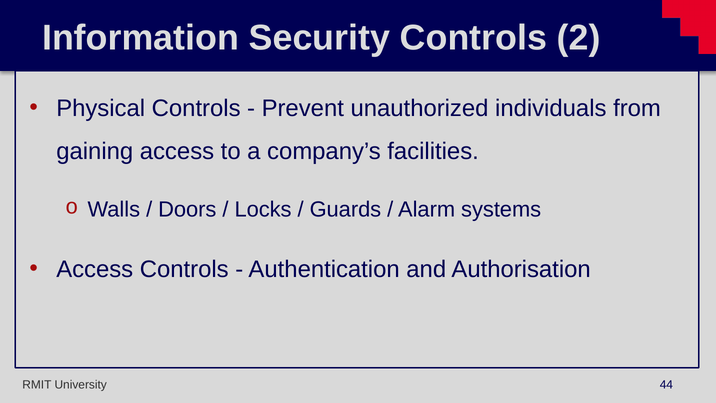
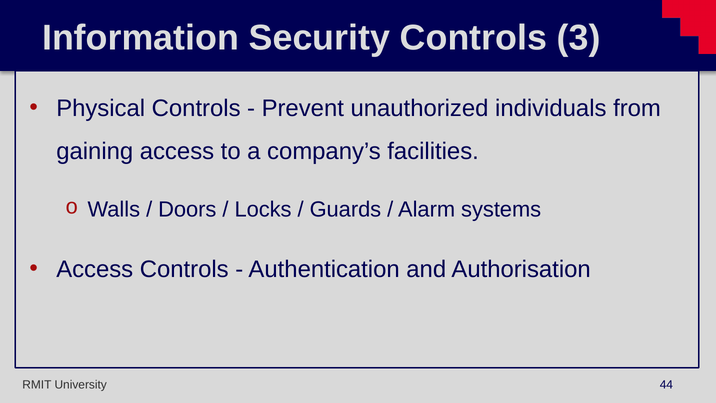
2: 2 -> 3
